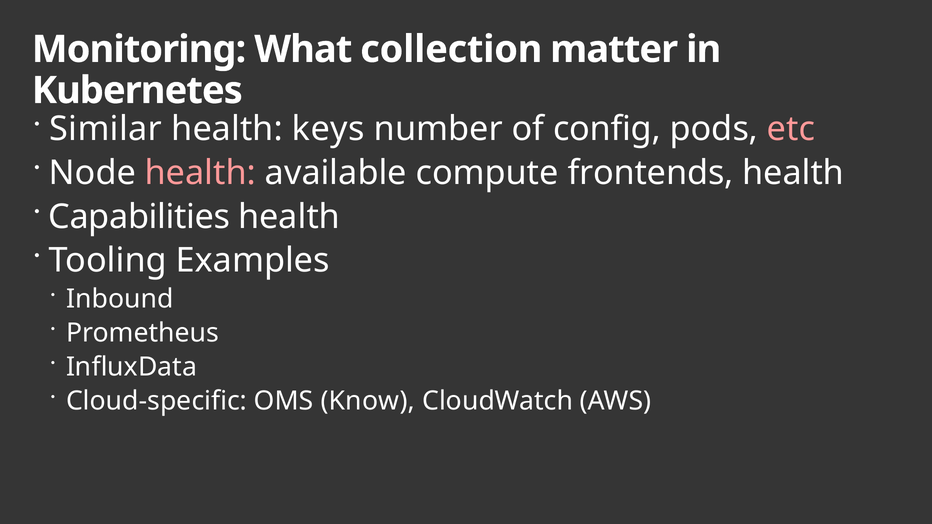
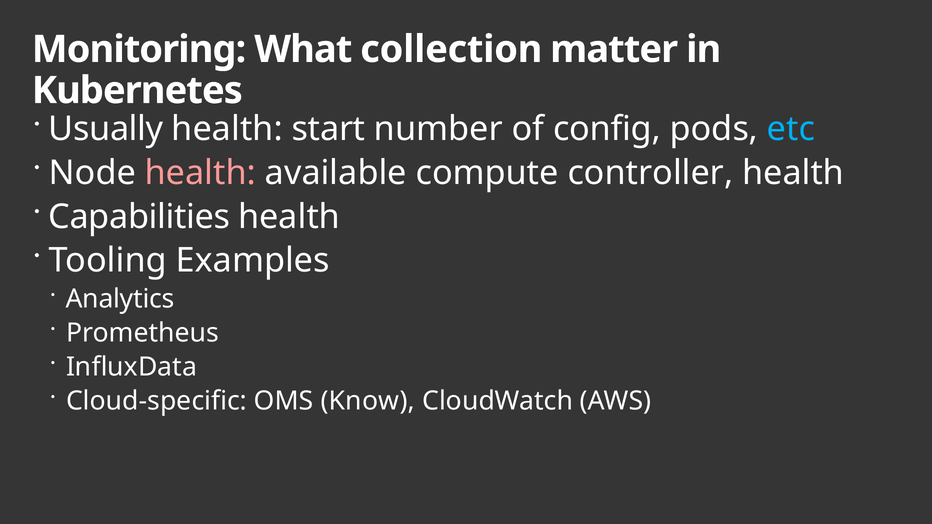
Similar: Similar -> Usually
keys: keys -> start
etc colour: pink -> light blue
frontends: frontends -> controller
Inbound: Inbound -> Analytics
